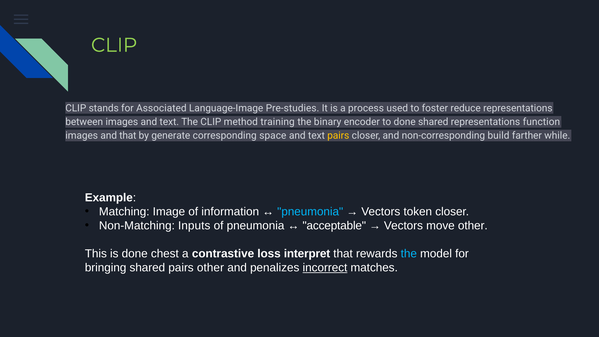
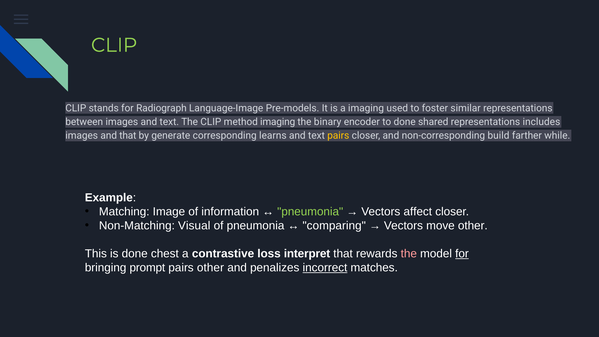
Associated: Associated -> Radiograph
Pre-studies: Pre-studies -> Pre-models
a process: process -> imaging
reduce: reduce -> similar
method training: training -> imaging
function: function -> includes
space: space -> learns
pneumonia at (310, 212) colour: light blue -> light green
token: token -> affect
Inputs: Inputs -> Visual
acceptable: acceptable -> comparing
the at (409, 254) colour: light blue -> pink
for at (462, 254) underline: none -> present
bringing shared: shared -> prompt
